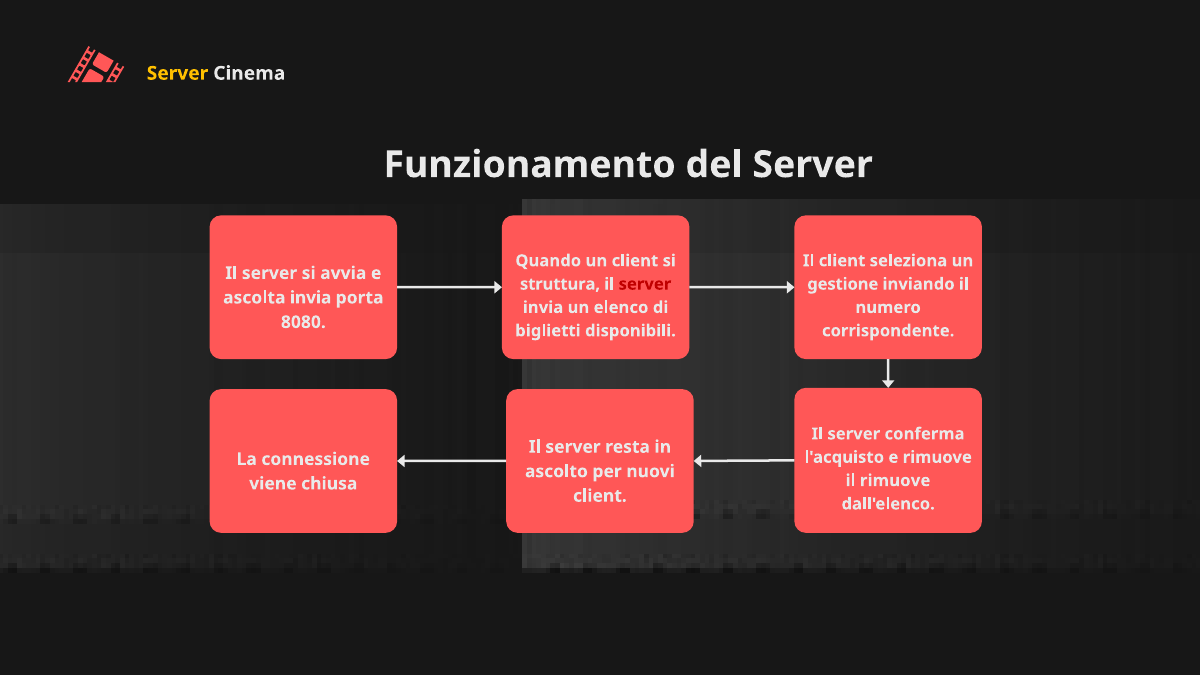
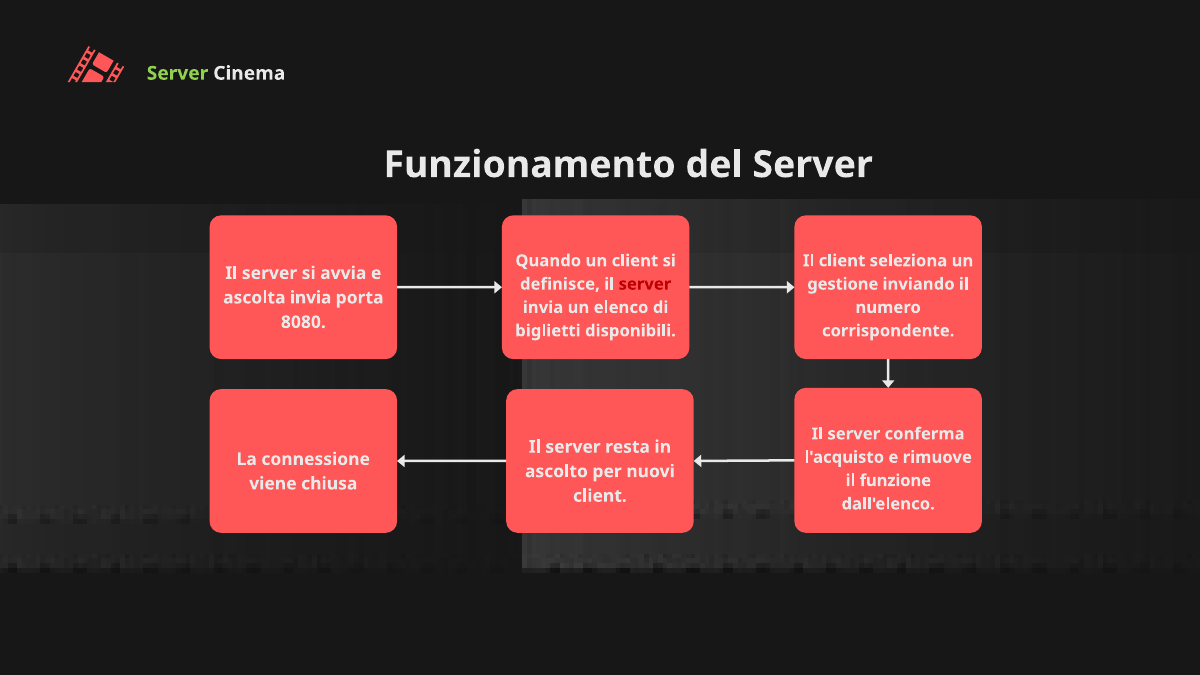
Server at (177, 73) colour: yellow -> light green
struttura: struttura -> definisce
il rimuove: rimuove -> funzione
